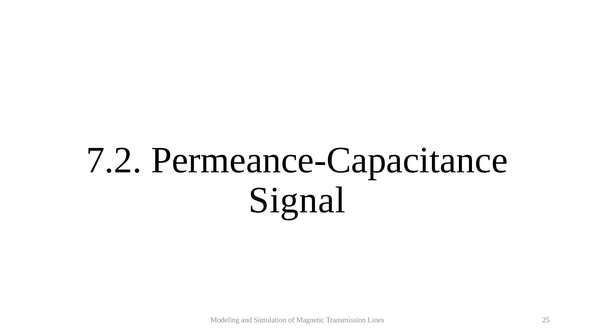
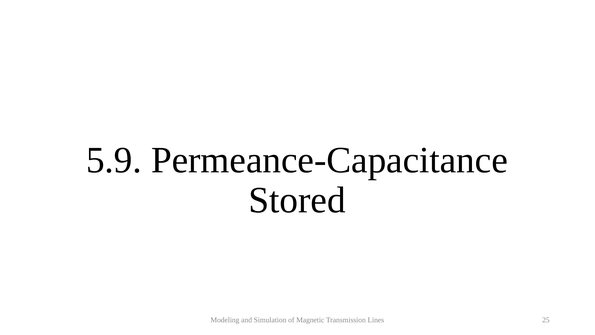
7.2: 7.2 -> 5.9
Signal: Signal -> Stored
